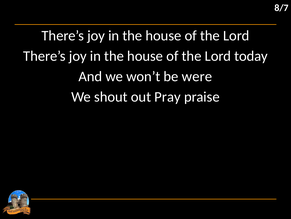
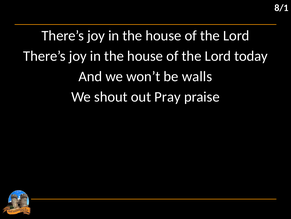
8/7: 8/7 -> 8/1
were: were -> walls
